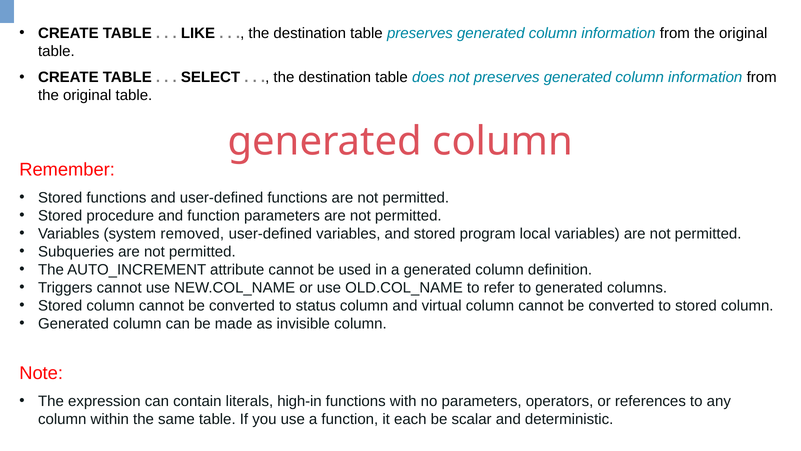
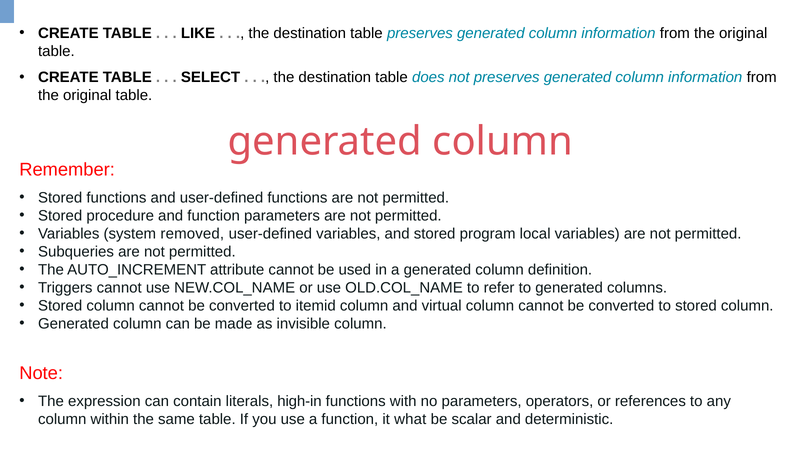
status: status -> itemid
each: each -> what
